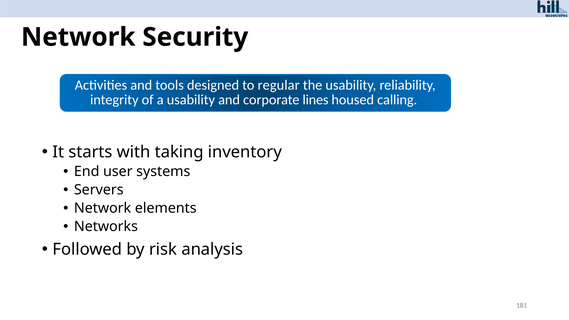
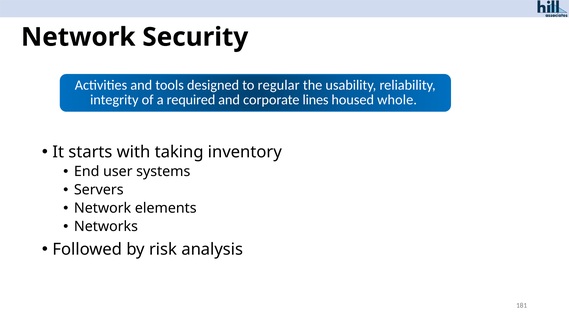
a usability: usability -> required
calling: calling -> whole
